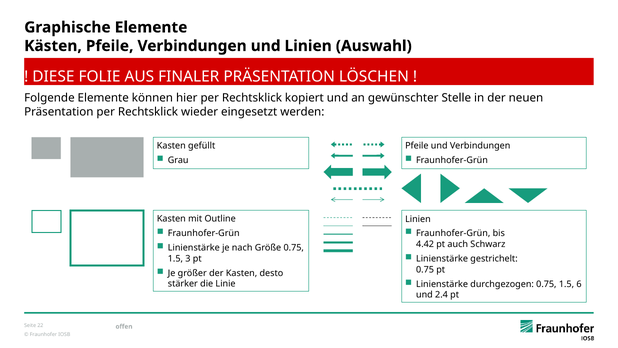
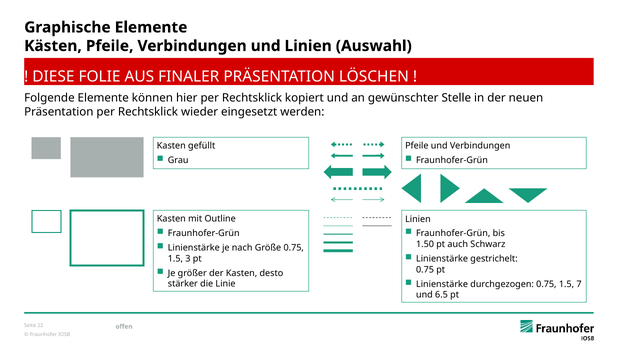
4.42: 4.42 -> 1.50
6: 6 -> 7
2.4: 2.4 -> 6.5
